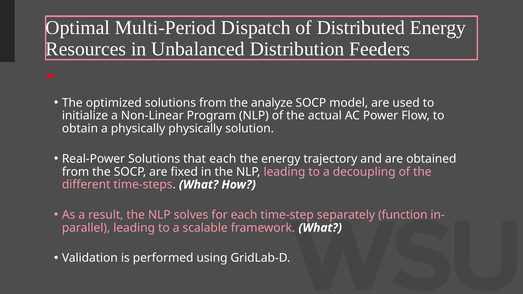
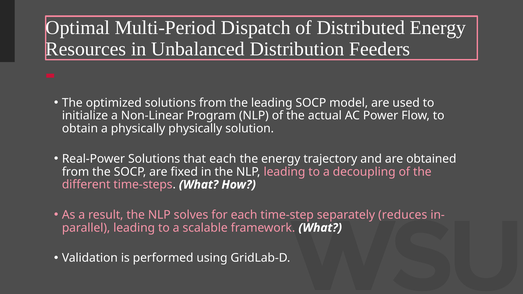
the analyze: analyze -> leading
function: function -> reduces
